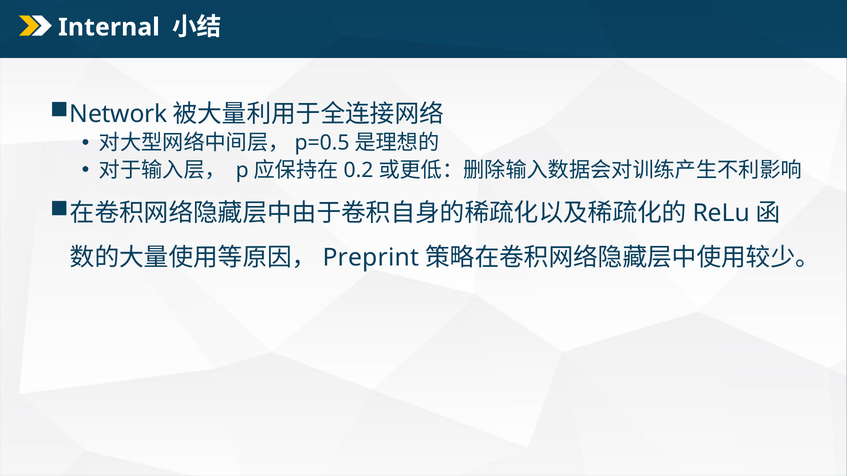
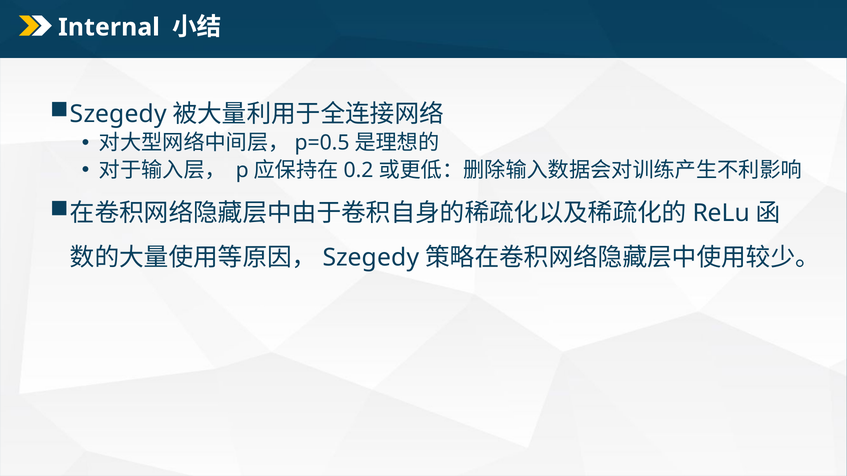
Network at (118, 114): Network -> Szegedy
Preprint at (371, 258): Preprint -> Szegedy
